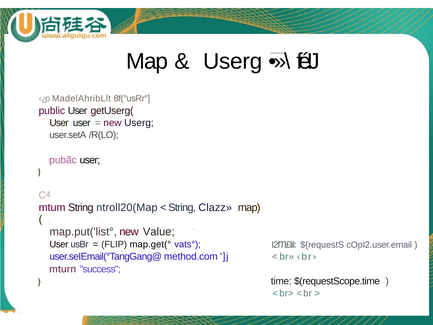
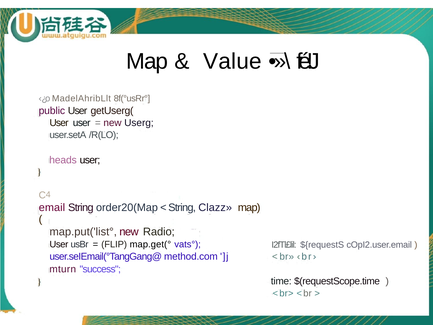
Userg at (233, 61): Userg -> Value
pubãc: pubãc -> heads
mtum: mtum -> email
ntroll20(Map: ntroll20(Map -> order20(Map
Value: Value -> Radio
